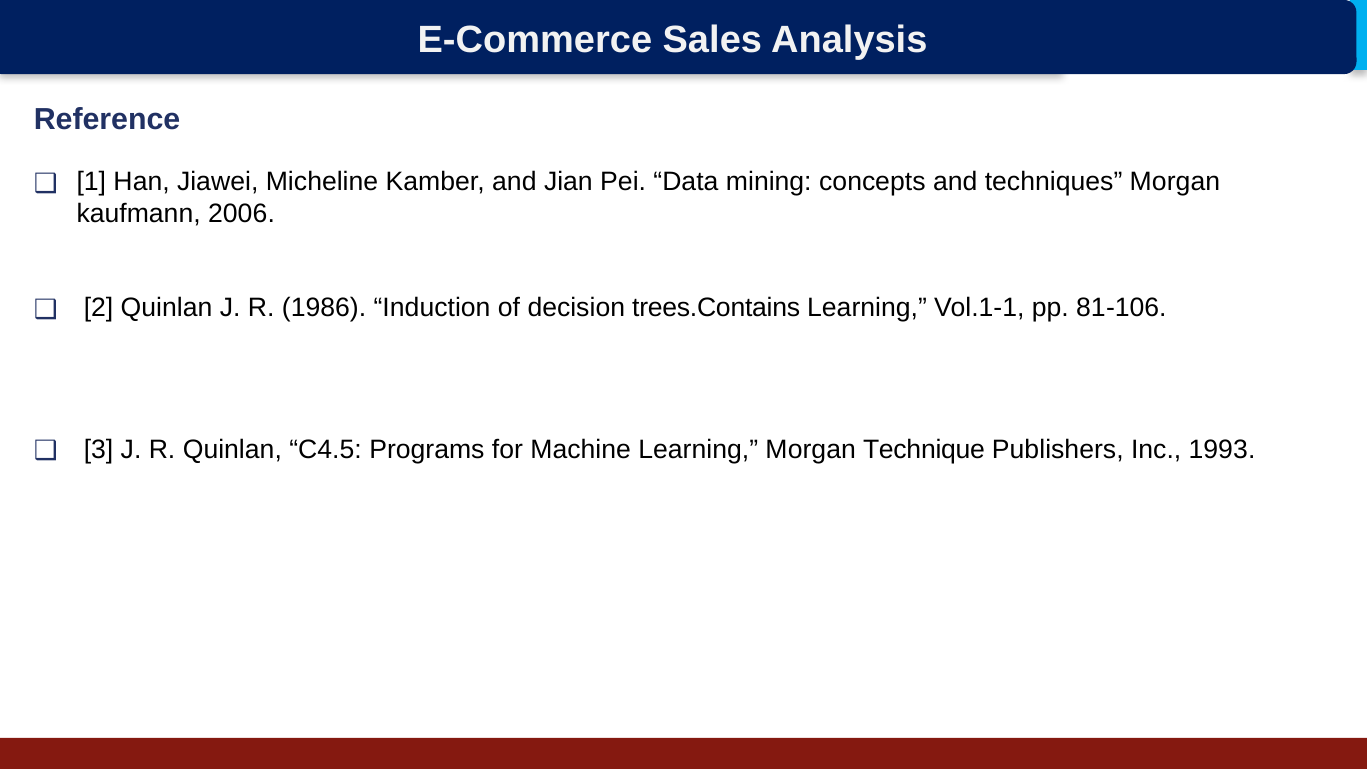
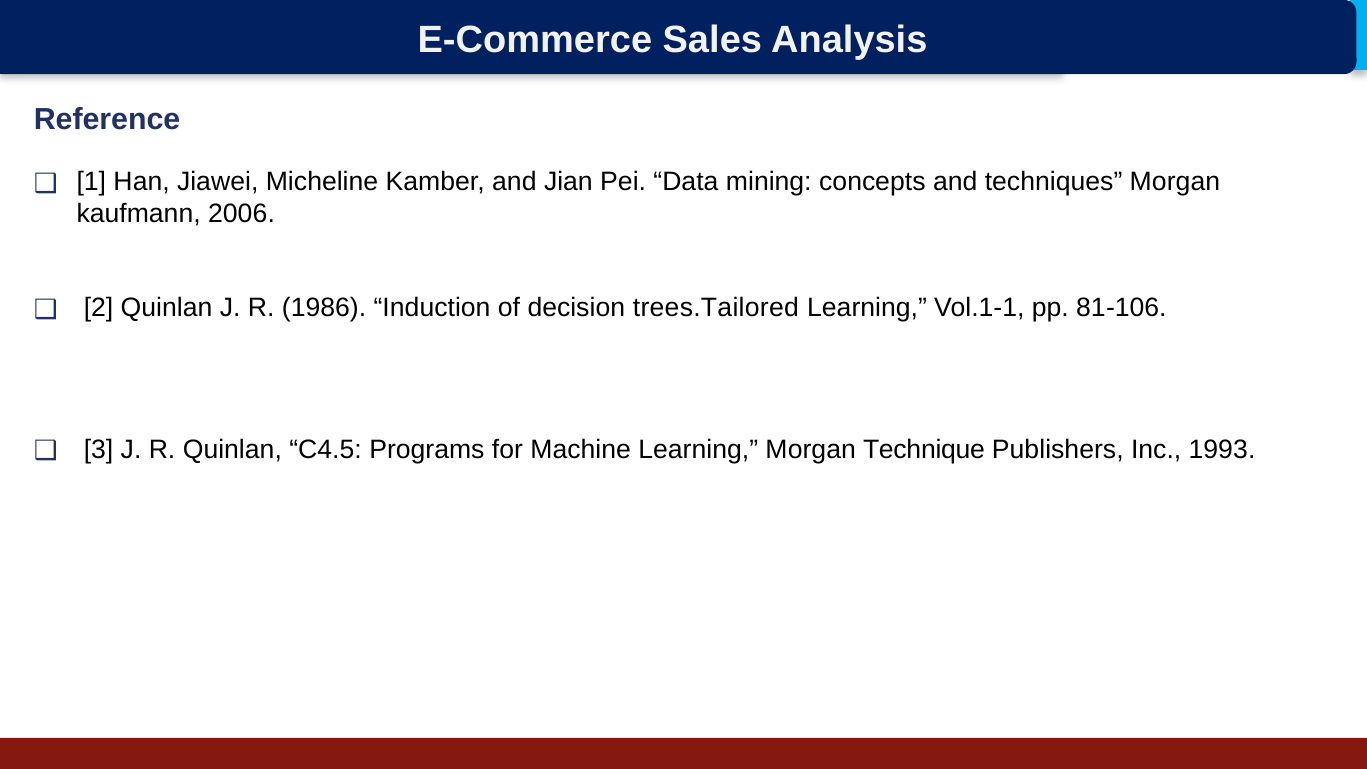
trees.Contains: trees.Contains -> trees.Tailored
